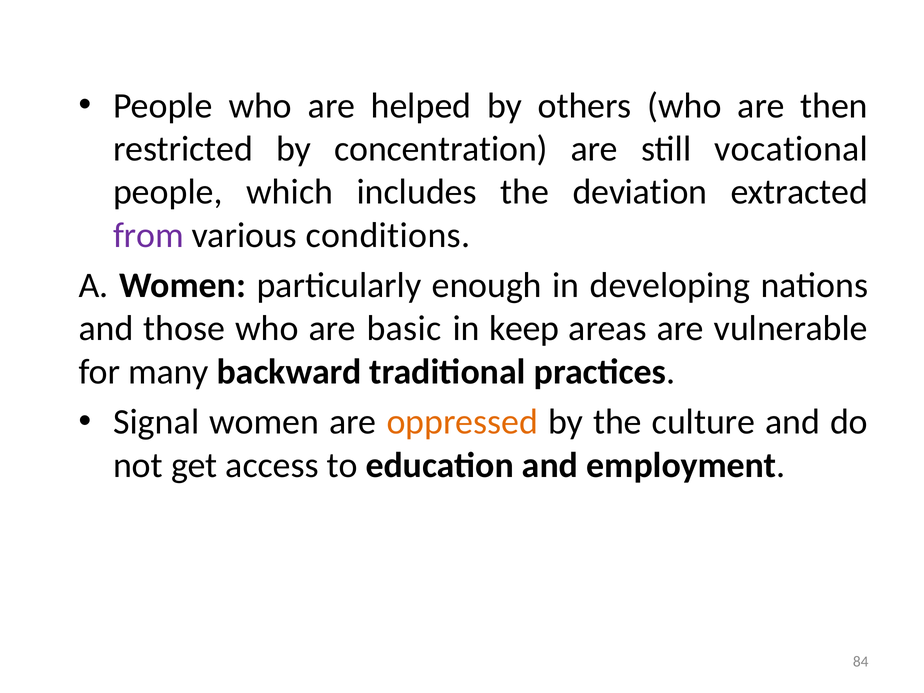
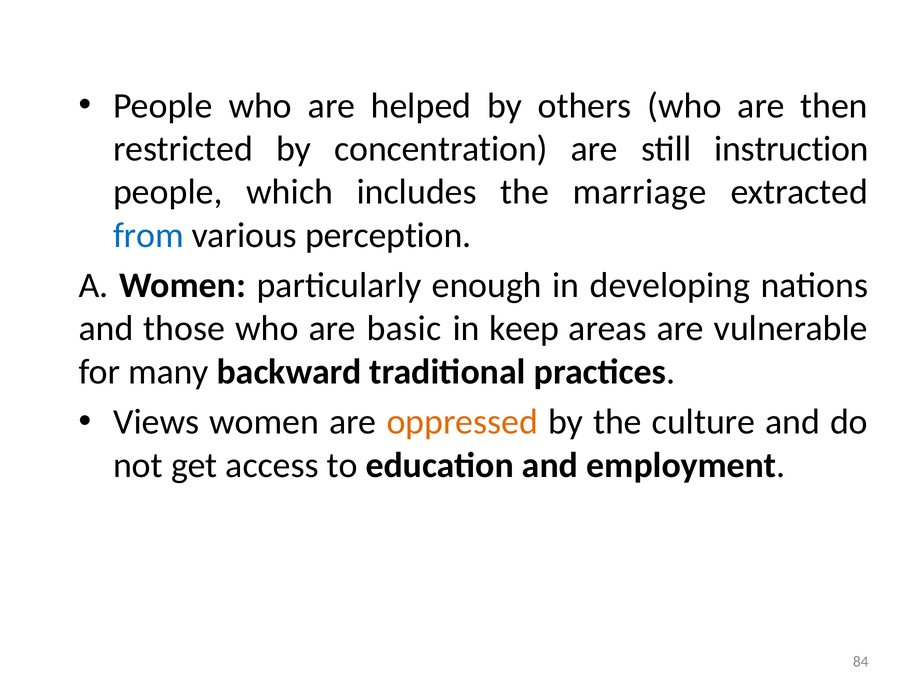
vocational: vocational -> instruction
deviation: deviation -> marriage
from colour: purple -> blue
conditions: conditions -> perception
Signal: Signal -> Views
